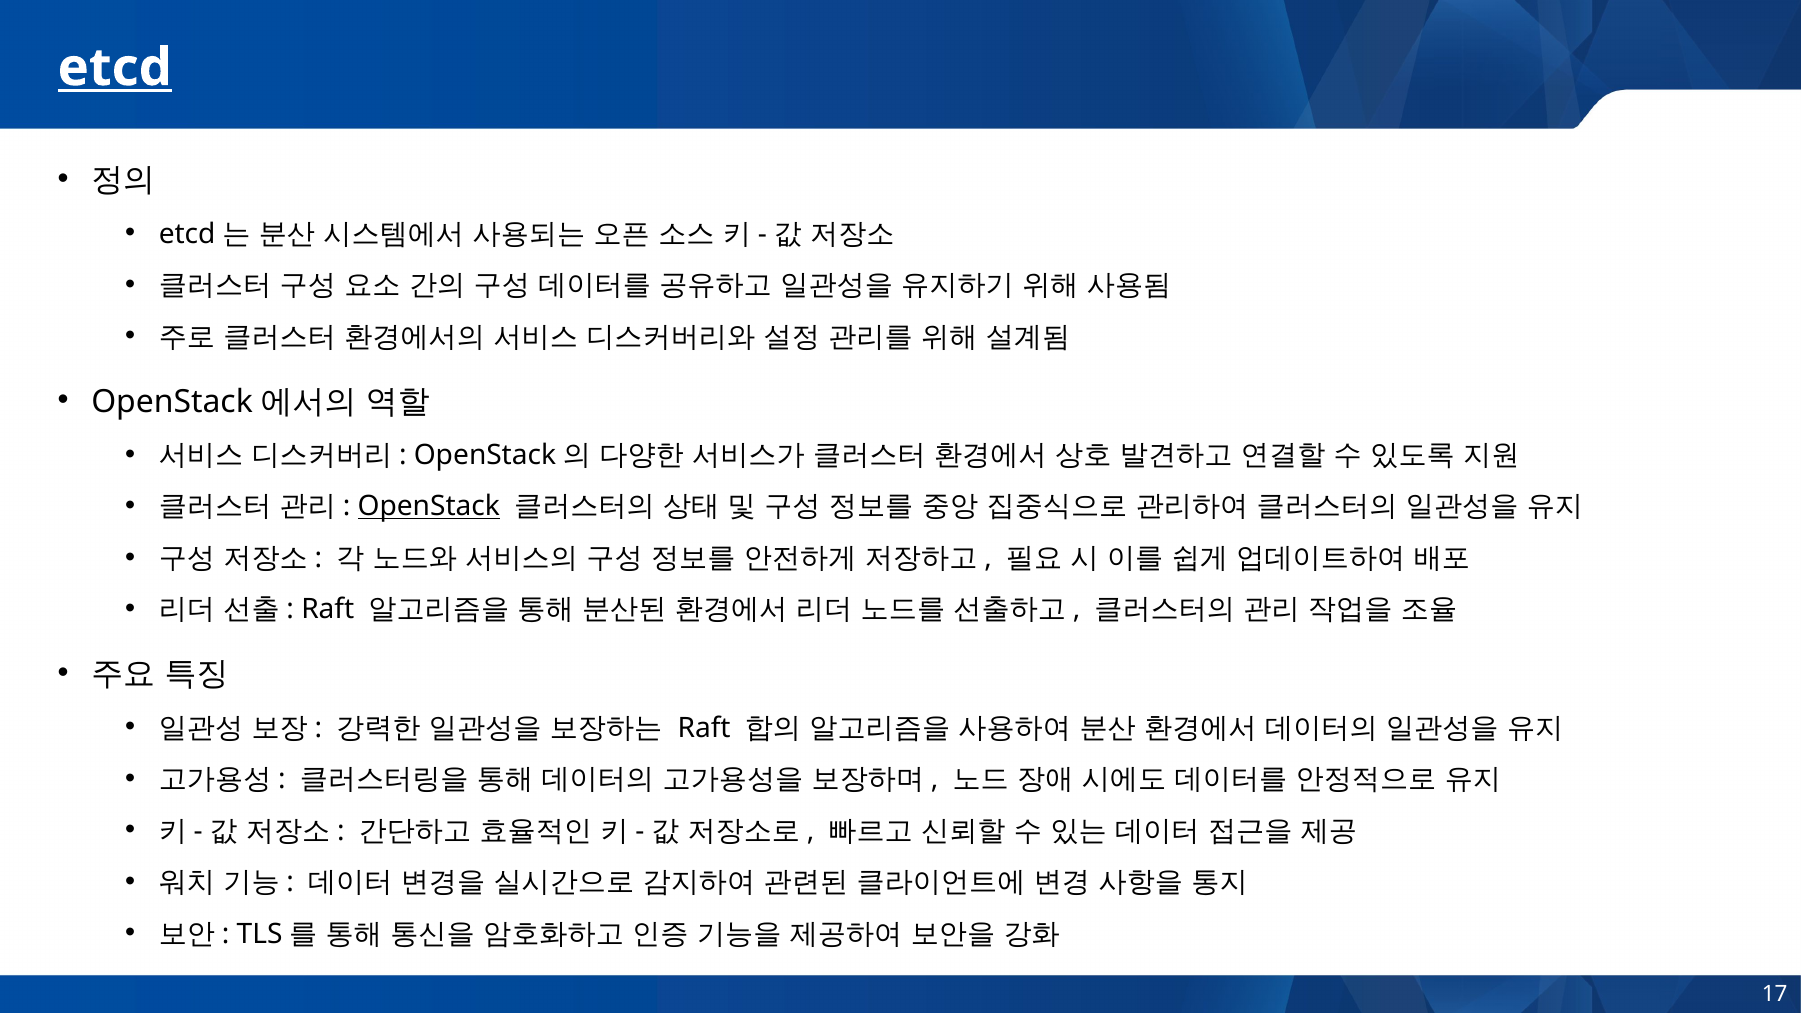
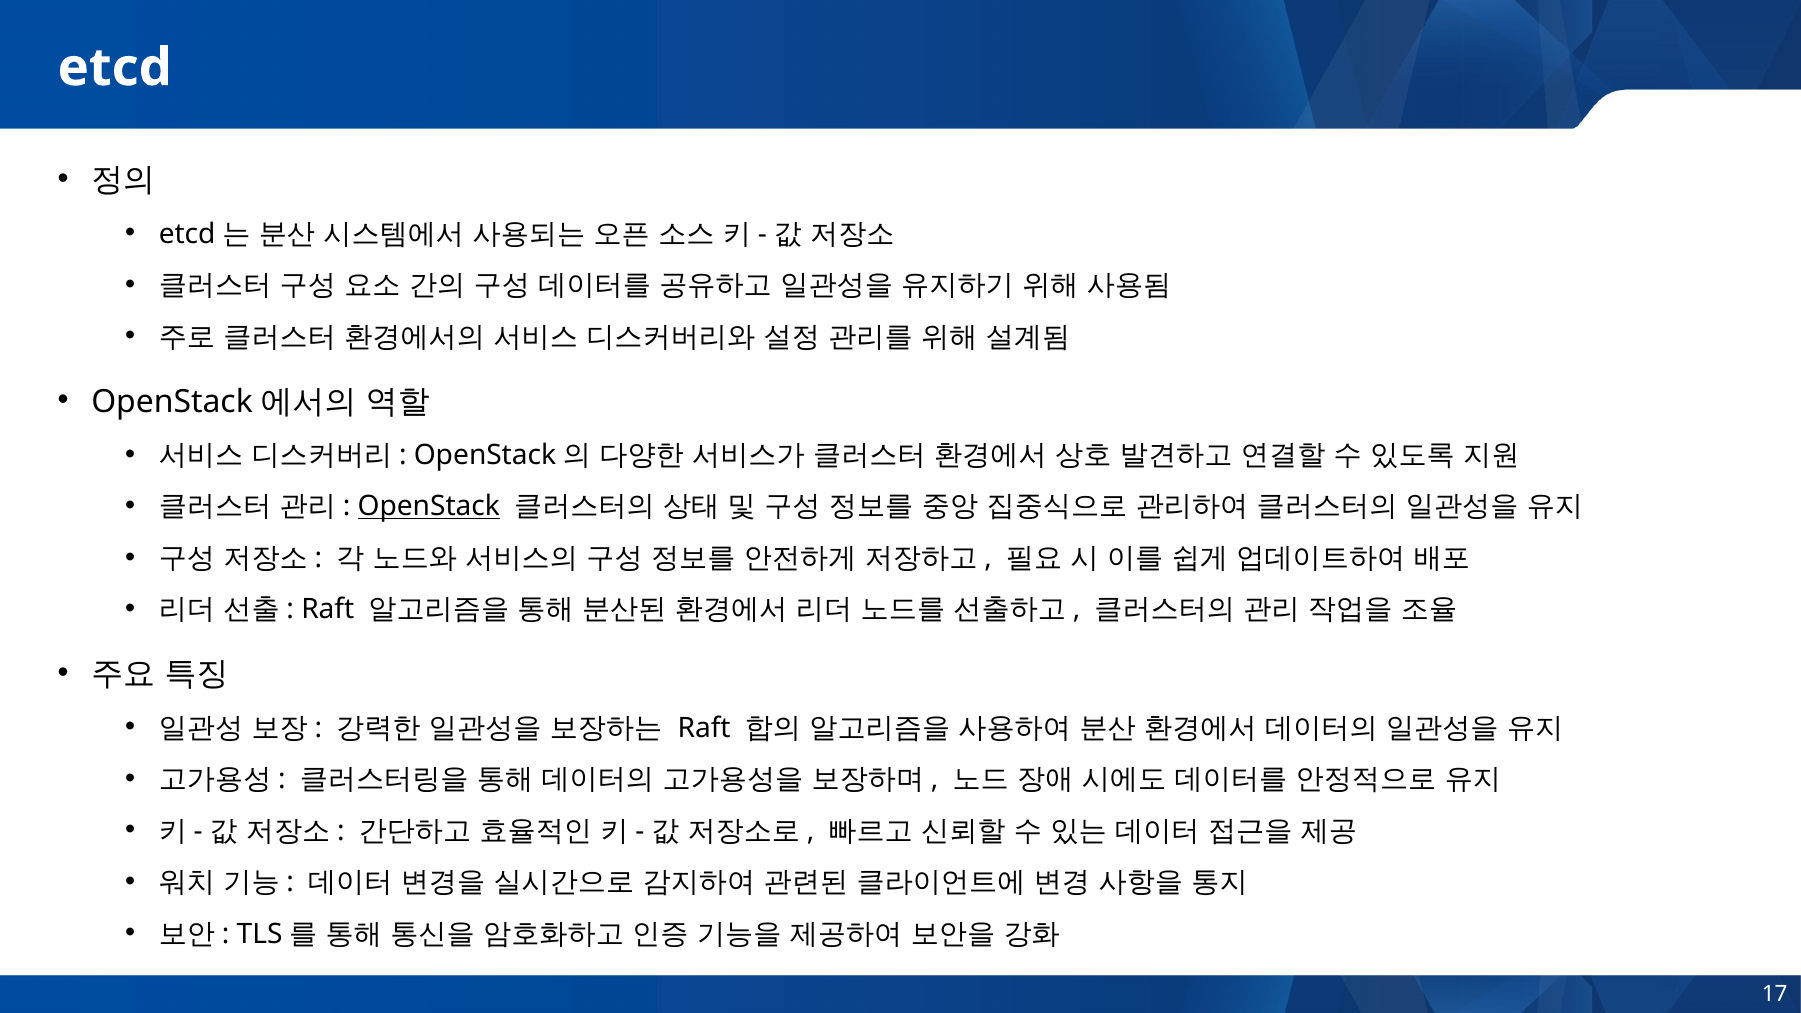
etcd underline: present -> none
